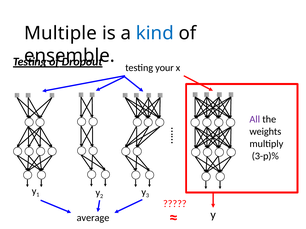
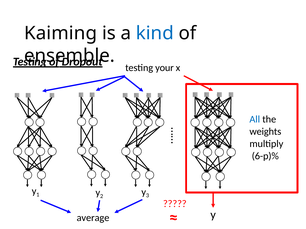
Multiple: Multiple -> Kaiming
All colour: purple -> blue
3-p)%: 3-p)% -> 6-p)%
